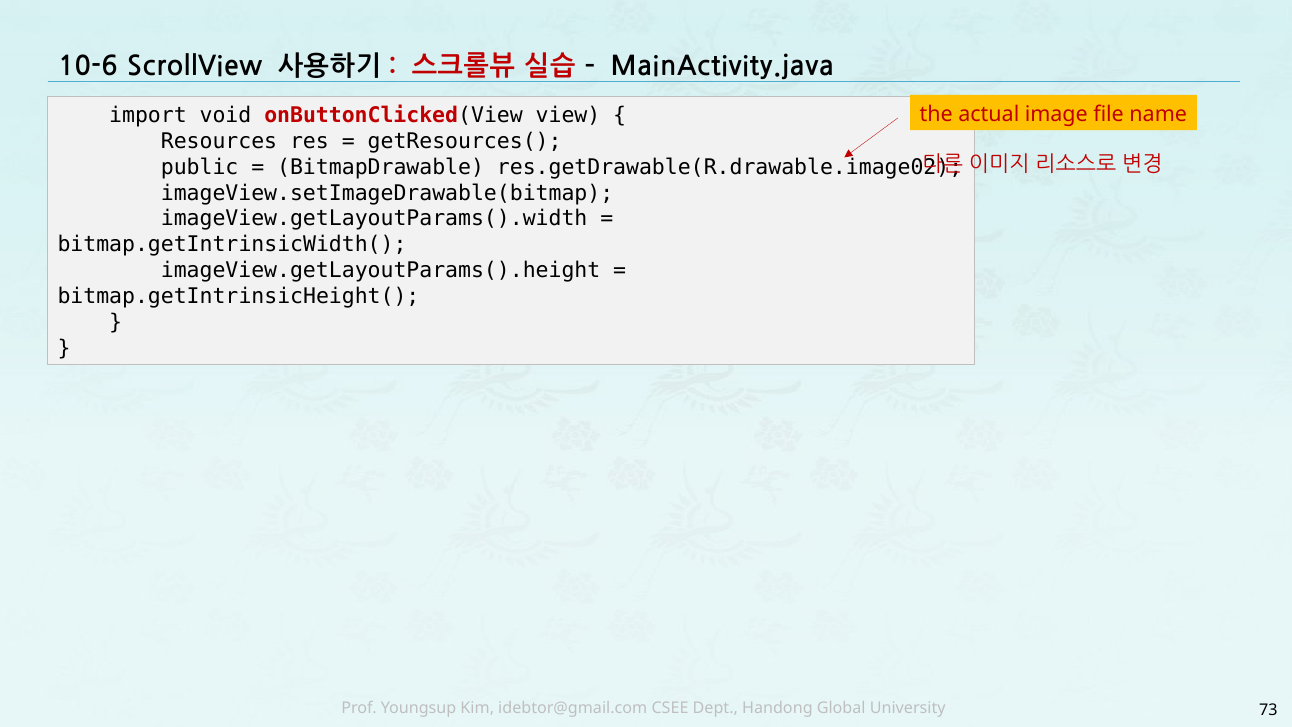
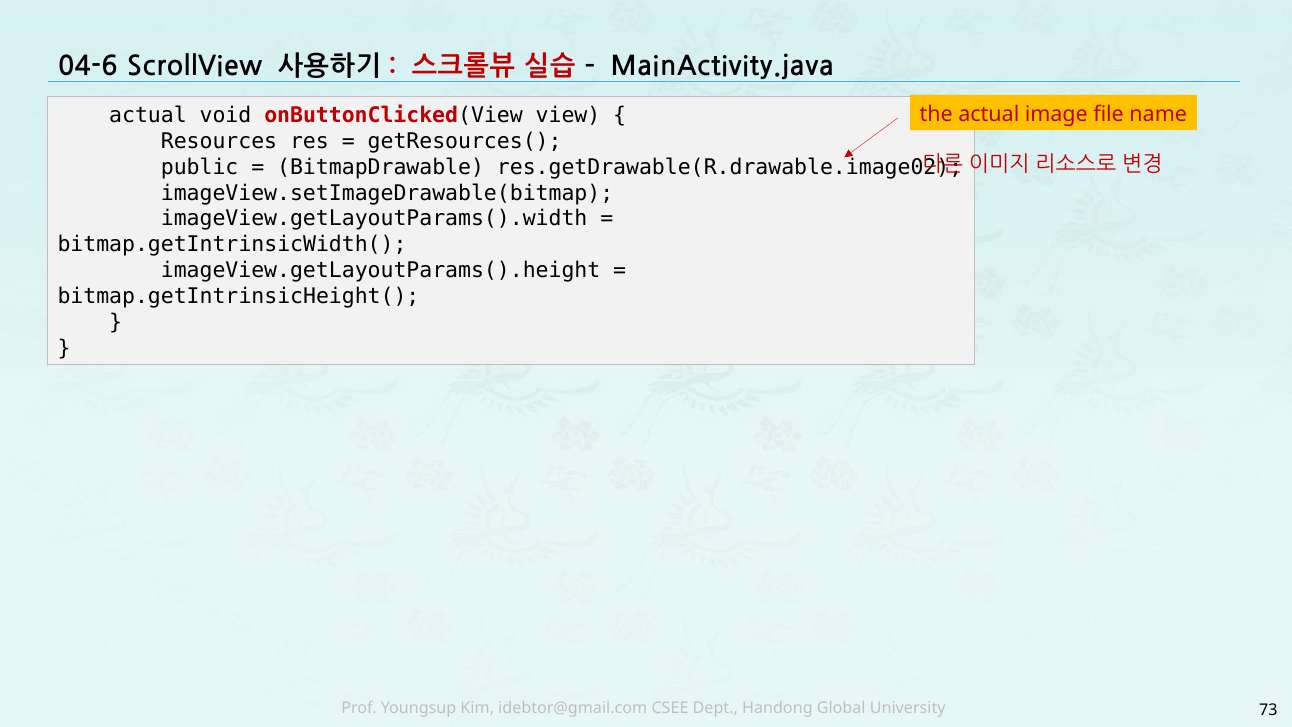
10-6: 10-6 -> 04-6
import at (148, 115): import -> actual
